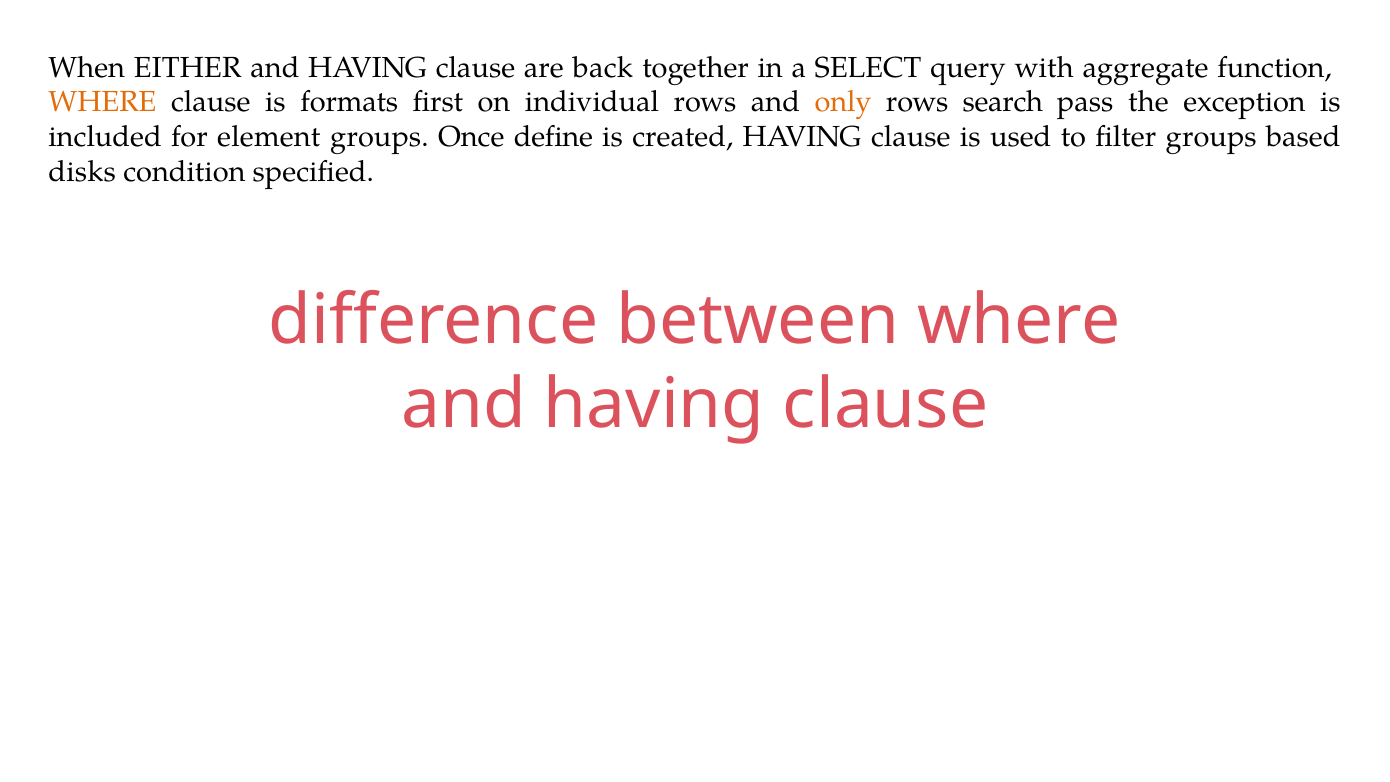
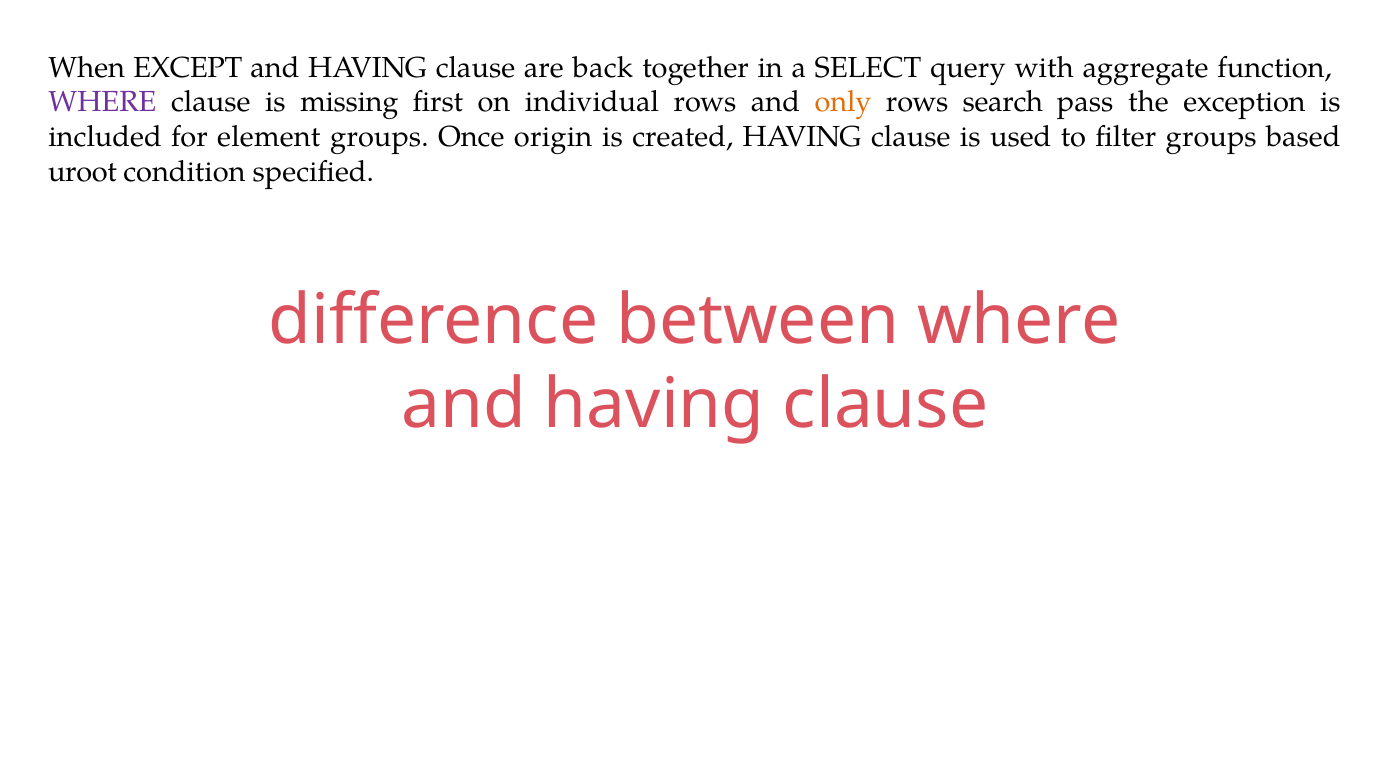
EITHER: EITHER -> EXCEPT
WHERE at (102, 102) colour: orange -> purple
formats: formats -> missing
define: define -> origin
disks: disks -> uroot
